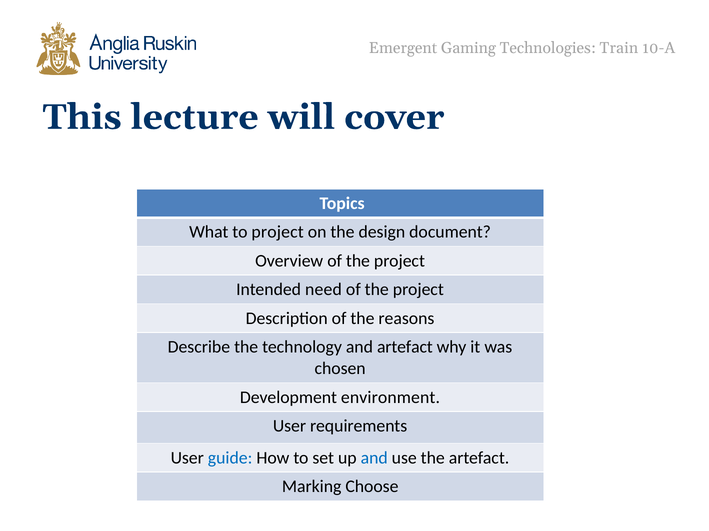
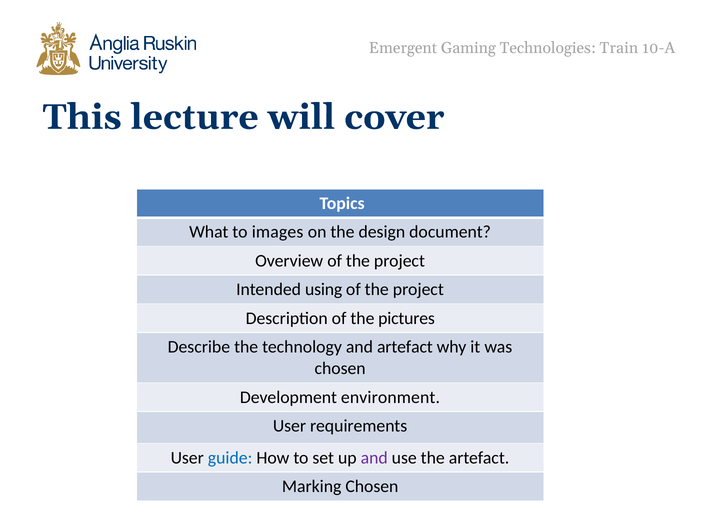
to project: project -> images
need: need -> using
reasons: reasons -> pictures
and at (374, 458) colour: blue -> purple
Marking Choose: Choose -> Chosen
